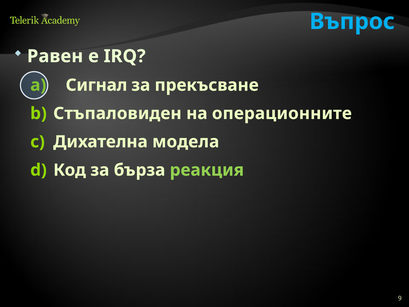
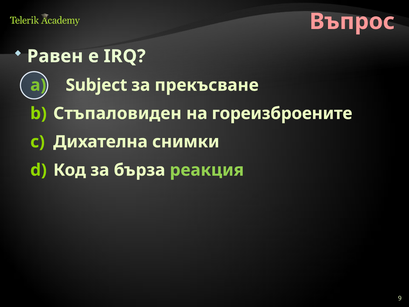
Въпрос colour: light blue -> pink
Сигнал: Сигнал -> Subject
операционните: операционните -> гореизброените
модела: модела -> снимки
